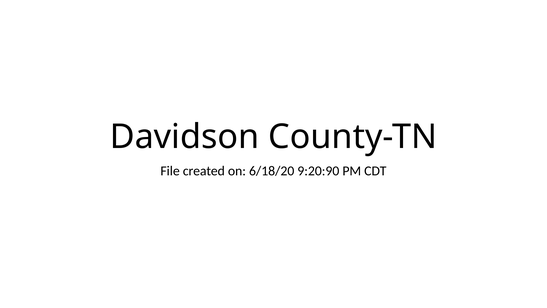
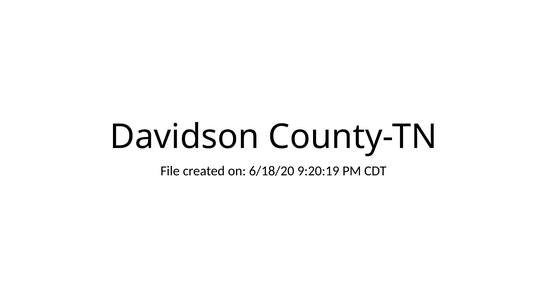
9:20:90: 9:20:90 -> 9:20:19
